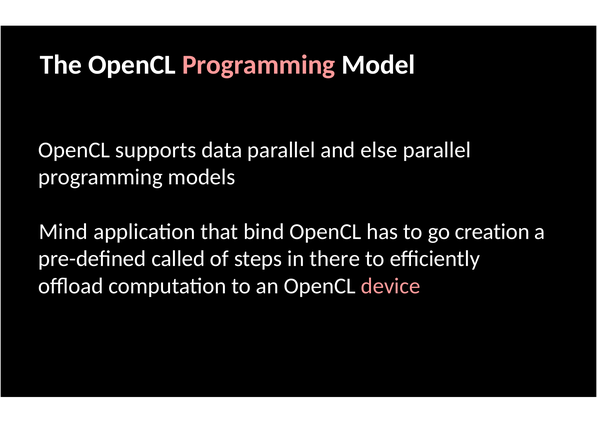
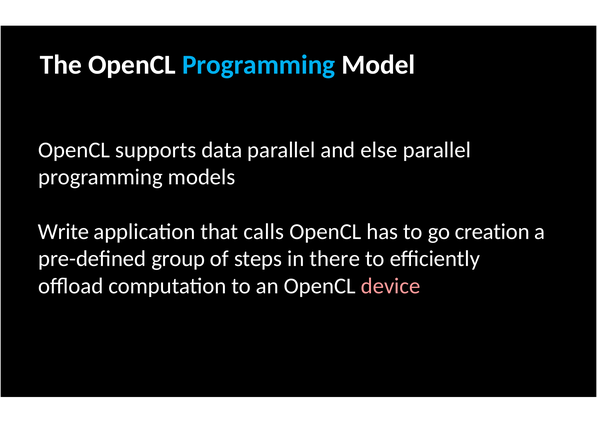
Programming at (259, 65) colour: pink -> light blue
Mind: Mind -> Write
bind: bind -> calls
called: called -> group
